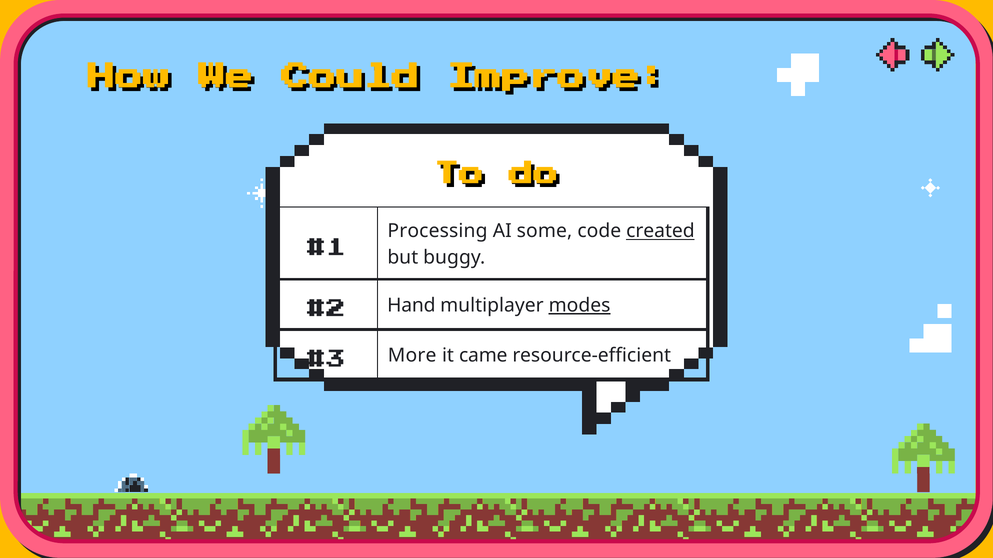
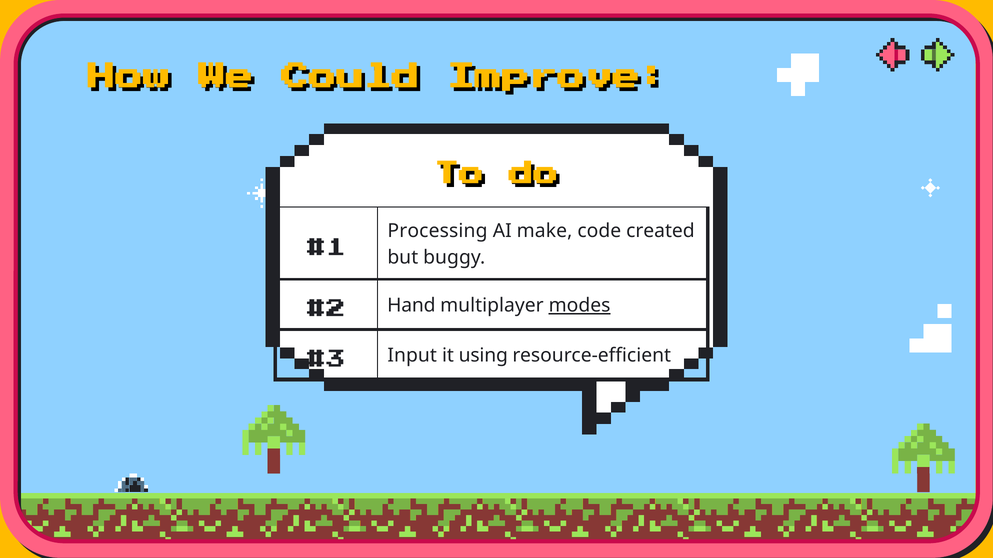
some: some -> make
created underline: present -> none
More: More -> Input
came: came -> using
